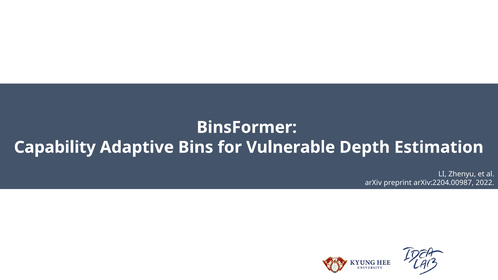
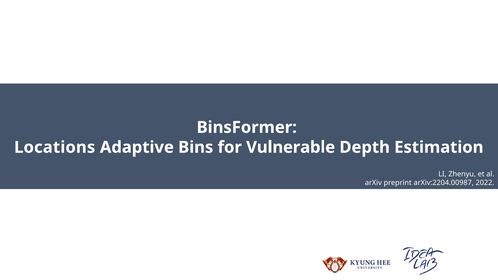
Capability: Capability -> Locations
